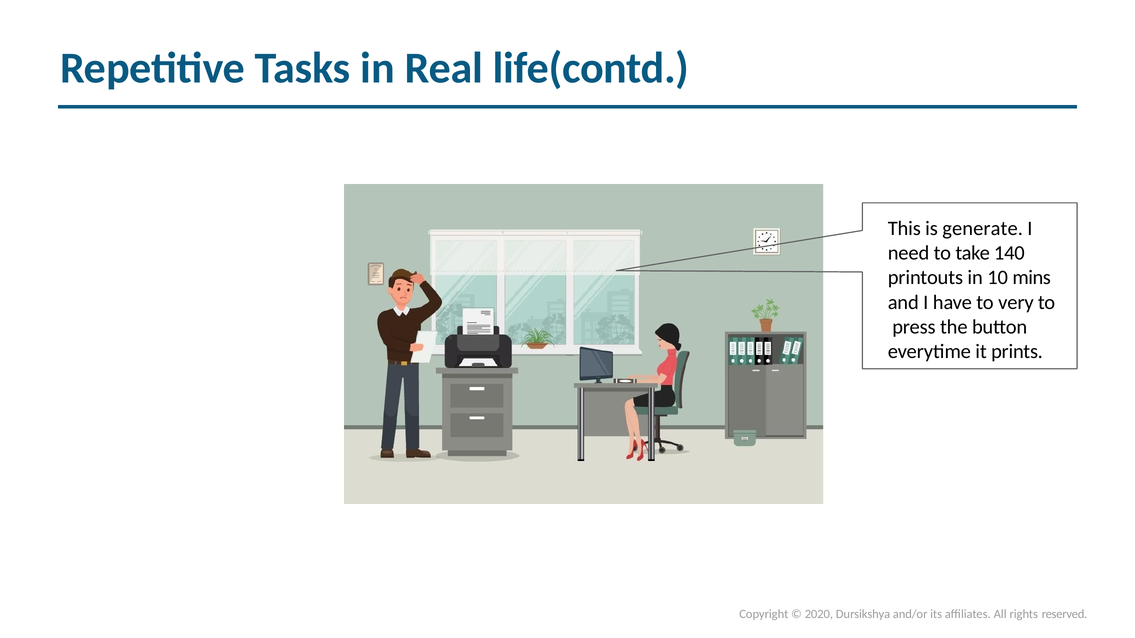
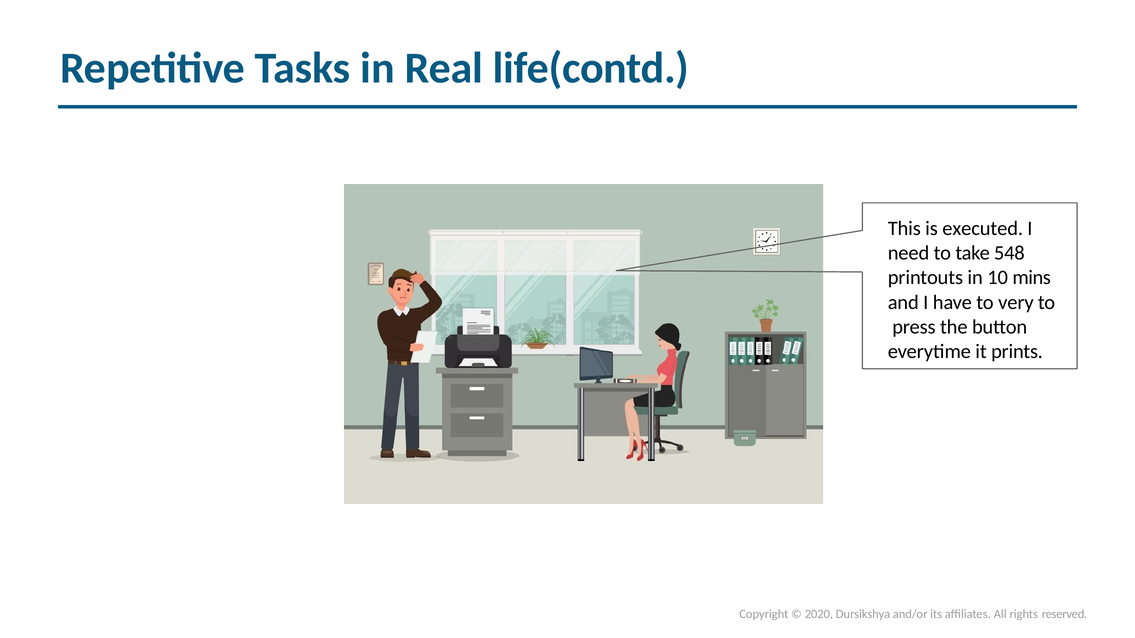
generate: generate -> executed
140: 140 -> 548
